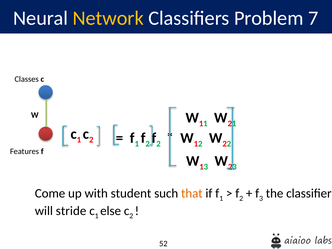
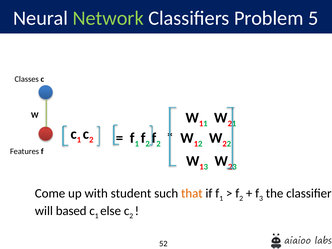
Network colour: yellow -> light green
7: 7 -> 5
stride: stride -> based
